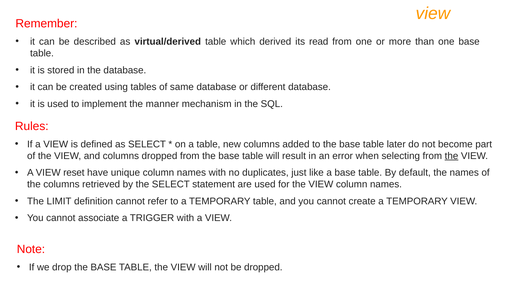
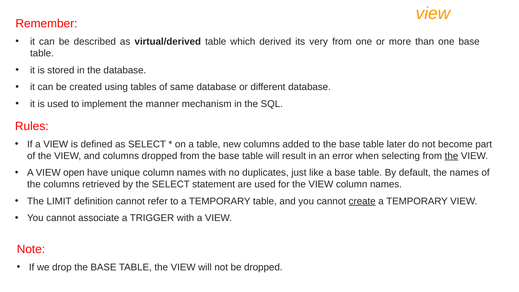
read: read -> very
reset: reset -> open
create underline: none -> present
